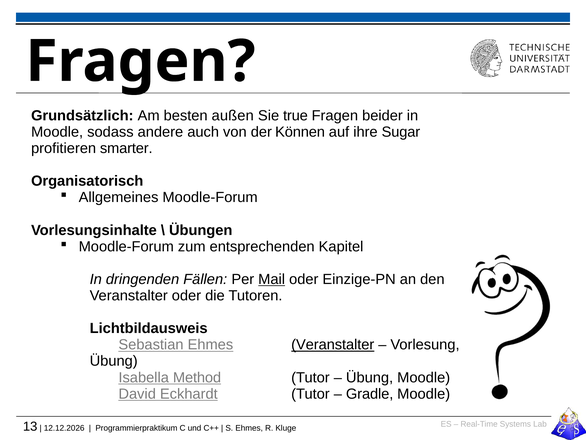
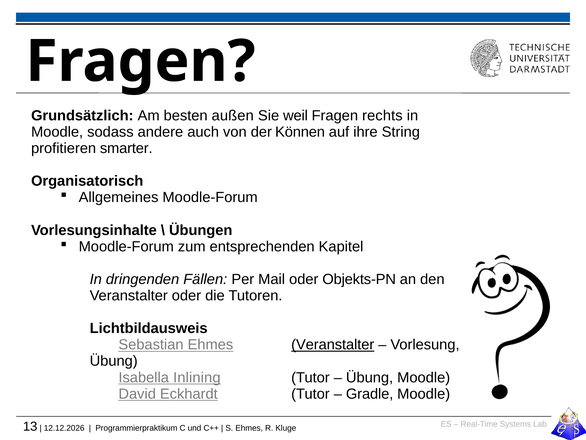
true: true -> weil
beider: beider -> rechts
Sugar: Sugar -> String
Mail underline: present -> none
Einzige-PN: Einzige-PN -> Objekts-PN
Method: Method -> Inlining
